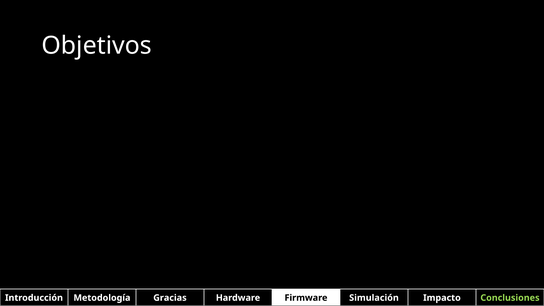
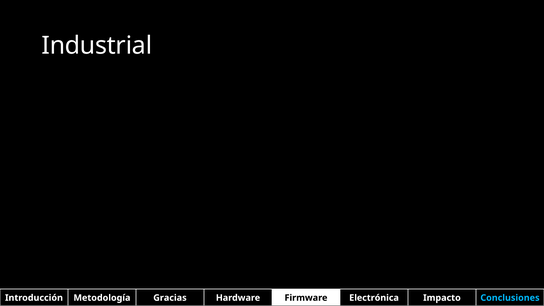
Objetivos: Objetivos -> Industrial
Simulación: Simulación -> Electrónica
Conclusiones colour: light green -> light blue
